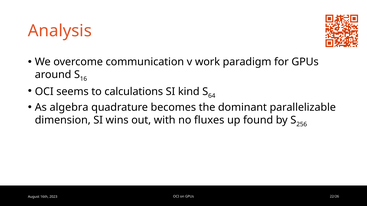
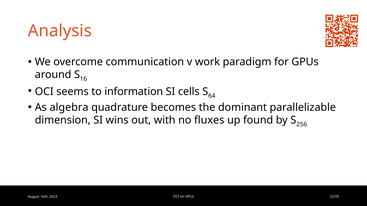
calculations: calculations -> information
kind: kind -> cells
